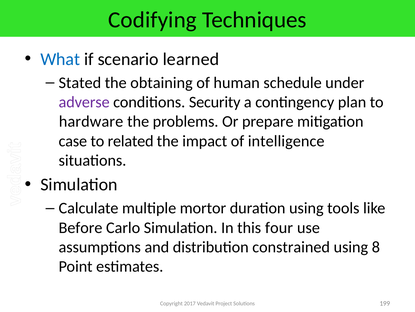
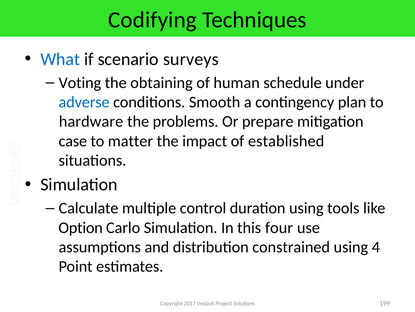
learned: learned -> surveys
Stated: Stated -> Voting
adverse colour: purple -> blue
Security: Security -> Smooth
related: related -> matter
intelligence: intelligence -> established
mortor: mortor -> control
Before: Before -> Option
8: 8 -> 4
